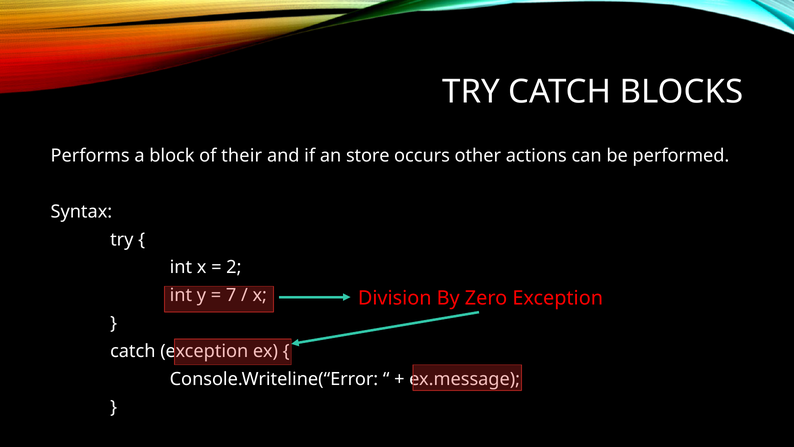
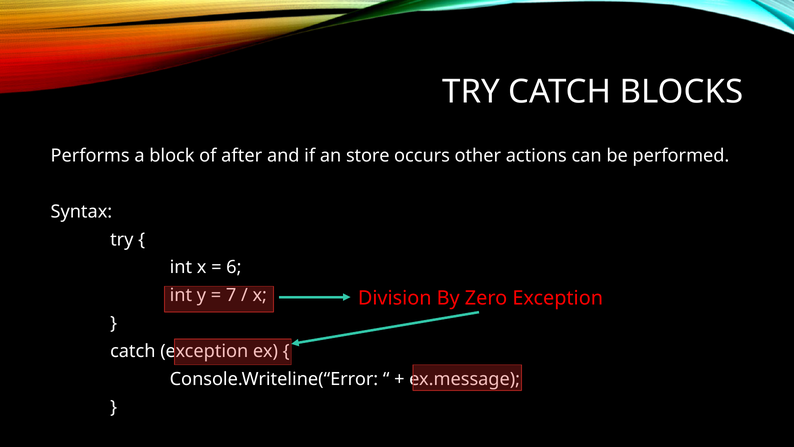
their: their -> after
2: 2 -> 6
